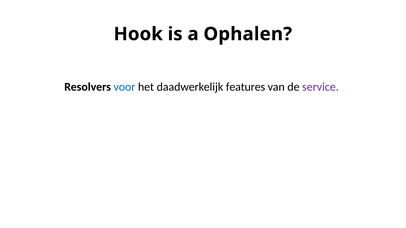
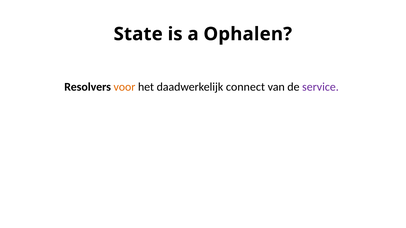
Hook: Hook -> State
voor colour: blue -> orange
features: features -> connect
